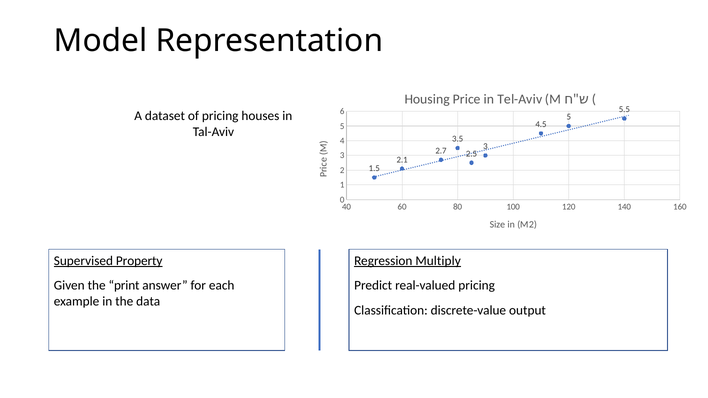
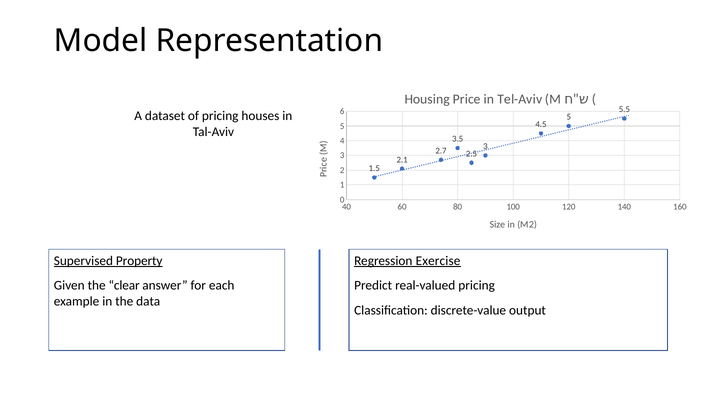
Multiply: Multiply -> Exercise
print: print -> clear
